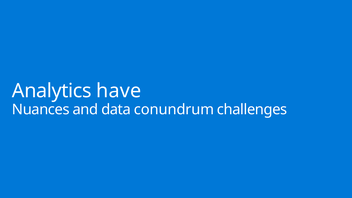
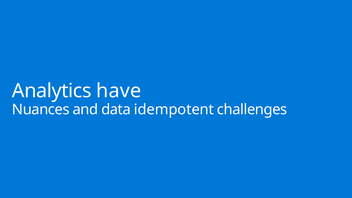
conundrum: conundrum -> idempotent
